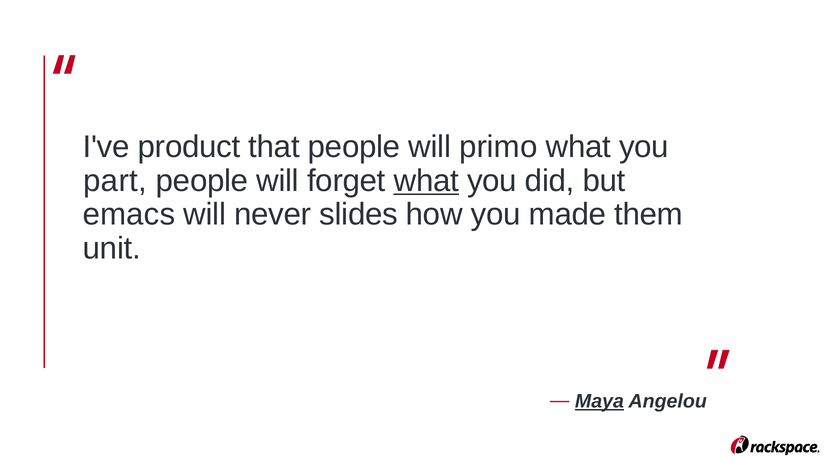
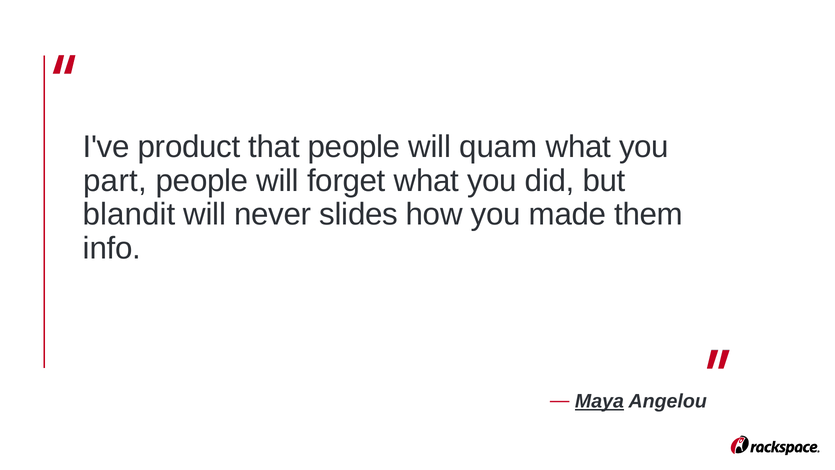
primo: primo -> quam
what at (426, 181) underline: present -> none
emacs: emacs -> blandit
unit: unit -> info
